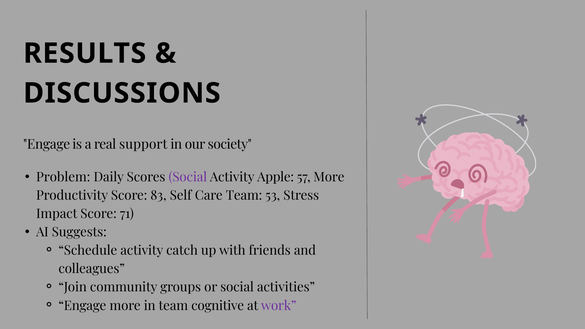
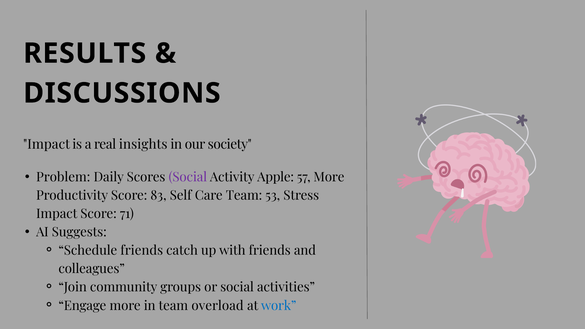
Engage at (47, 144): Engage -> Impact
support: support -> insights
Schedule activity: activity -> friends
cognitive: cognitive -> overload
work colour: purple -> blue
